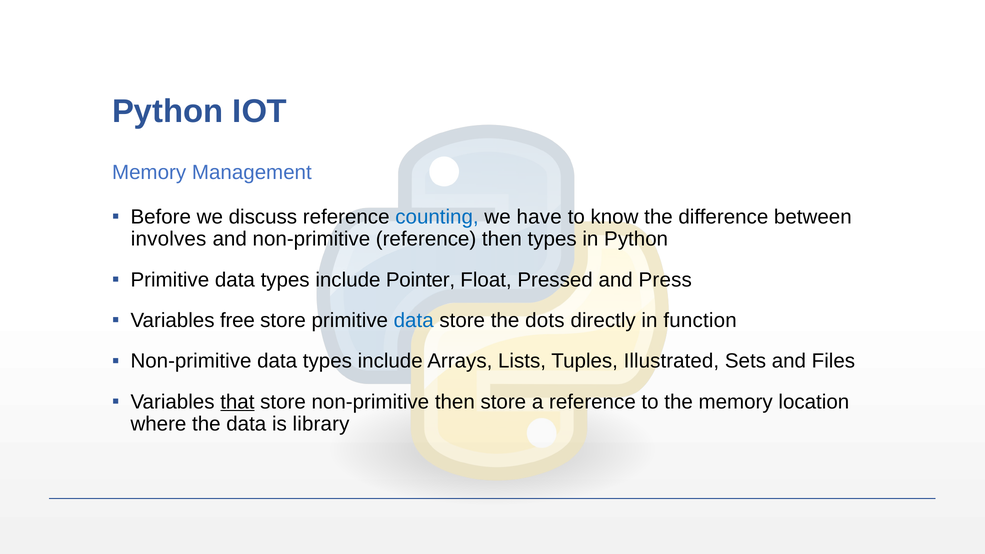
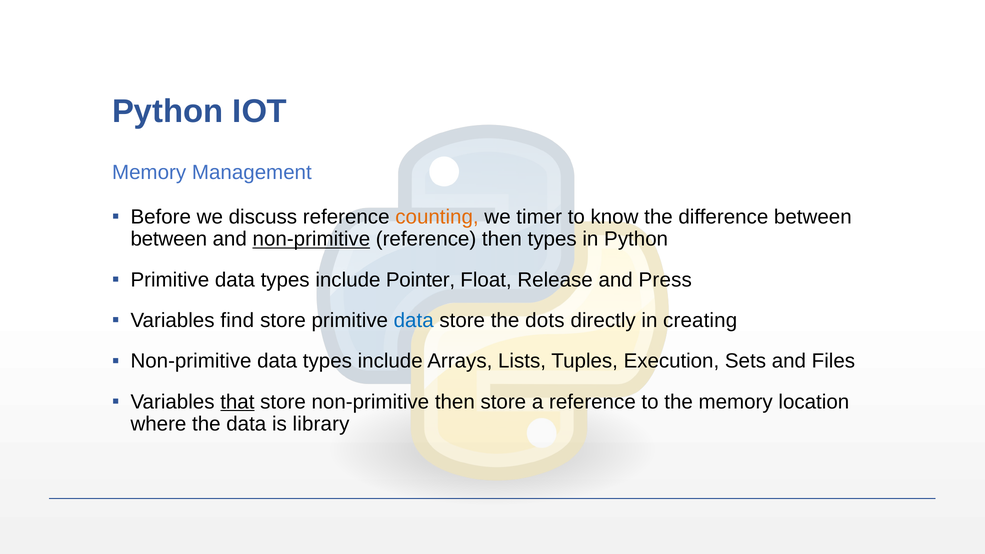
counting colour: blue -> orange
have: have -> timer
involves at (169, 239): involves -> between
non-primitive at (311, 239) underline: none -> present
Pressed: Pressed -> Release
free: free -> find
function: function -> creating
Illustrated: Illustrated -> Execution
